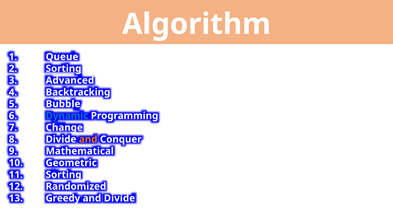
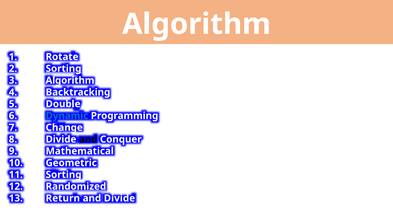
Queue: Queue -> Rotate
Advanced at (70, 80): Advanced -> Algorithm
Bubble: Bubble -> Double
and at (88, 139) colour: orange -> black
Randomized underline: none -> present
Greedy: Greedy -> Return
